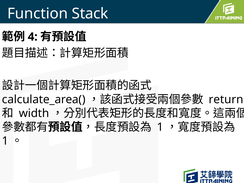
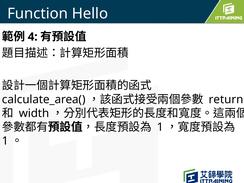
Stack: Stack -> Hello
